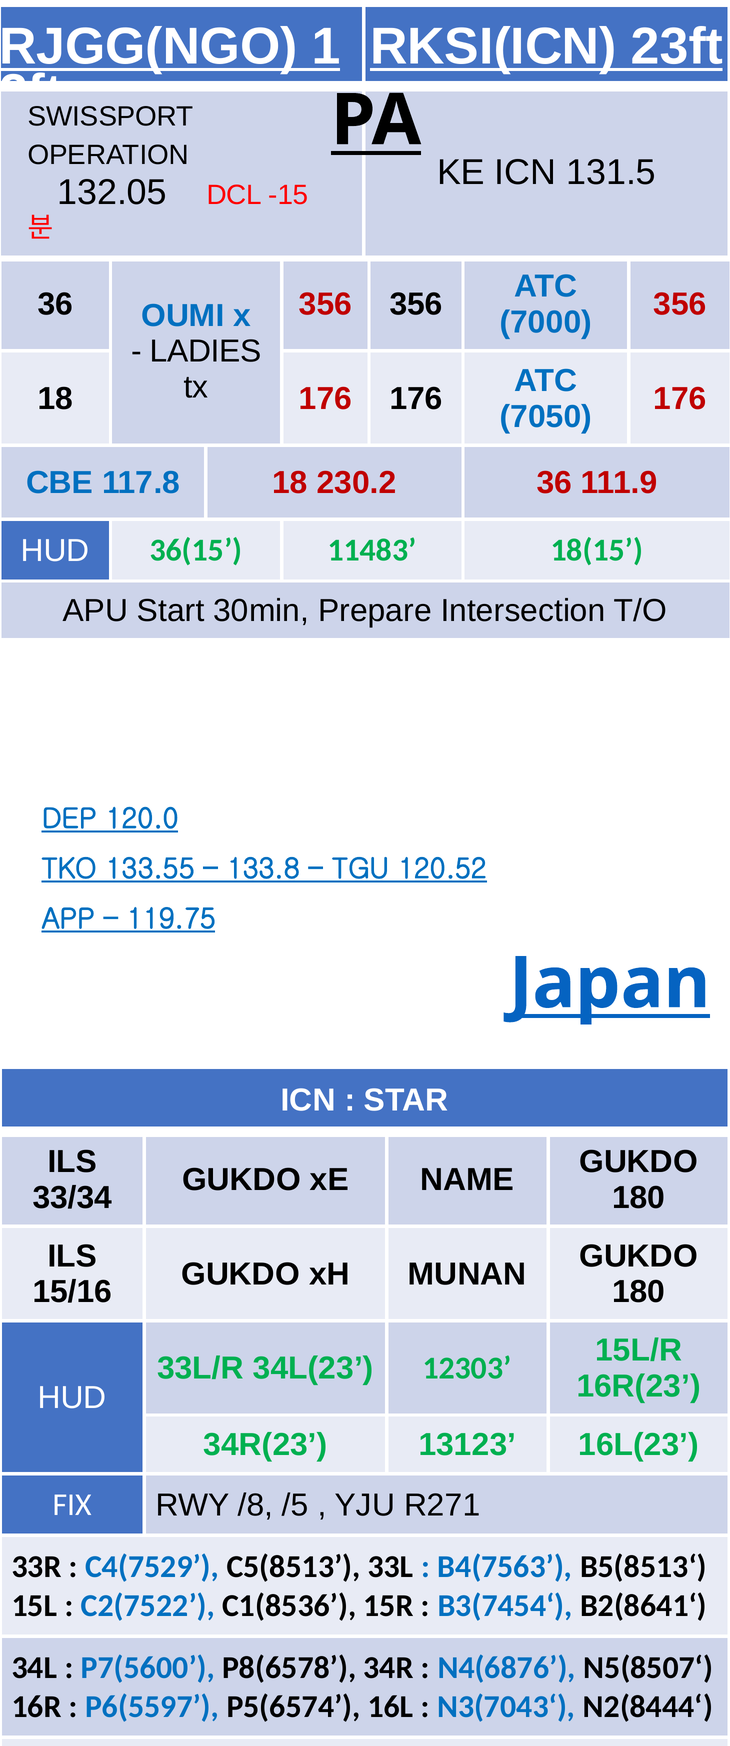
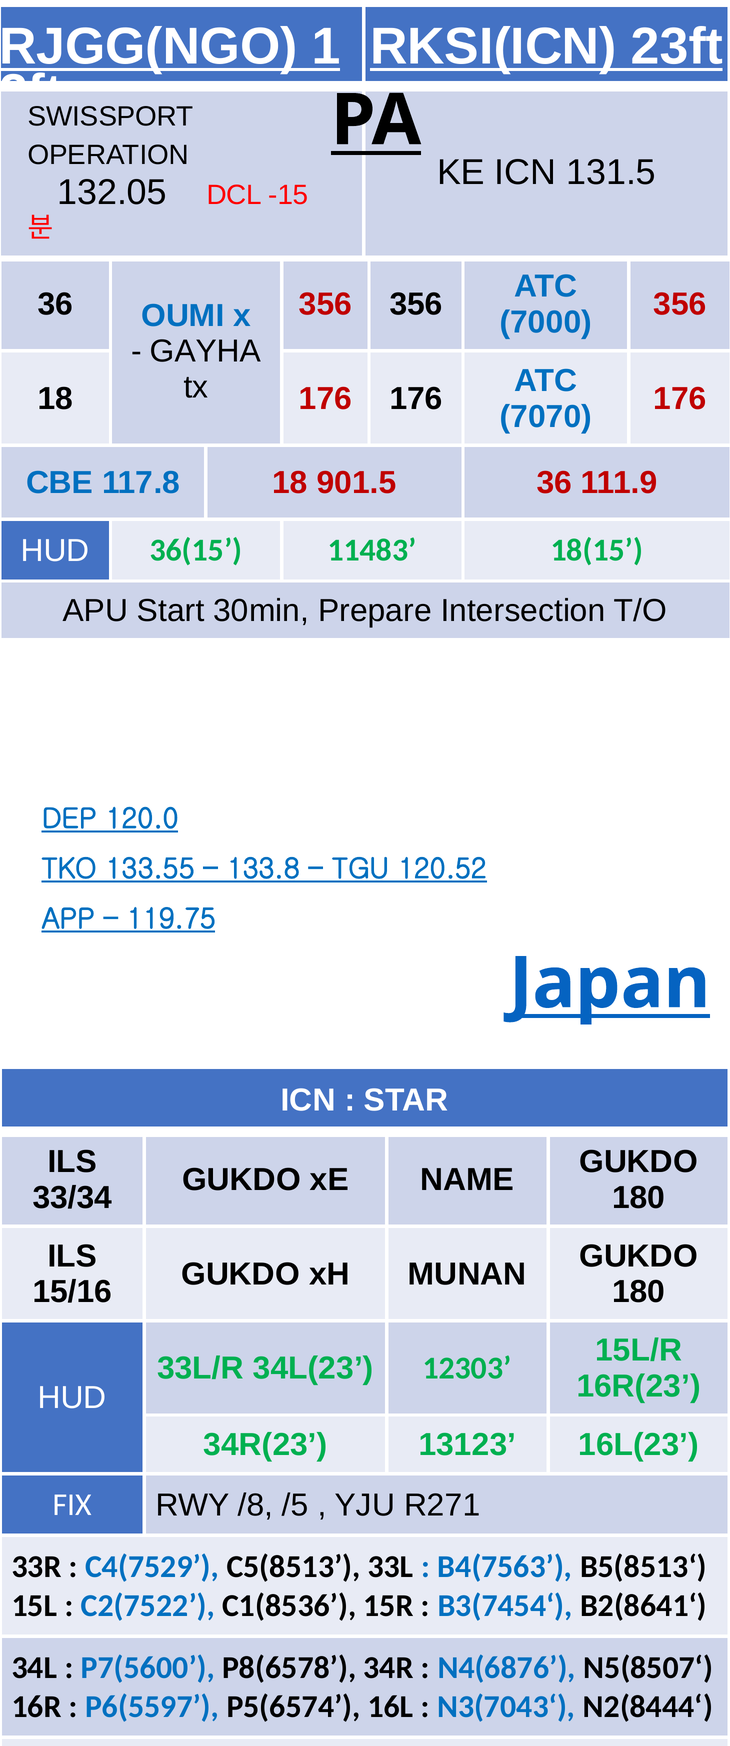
LADIES: LADIES -> GAYHA
7050: 7050 -> 7070
230.2: 230.2 -> 901.5
